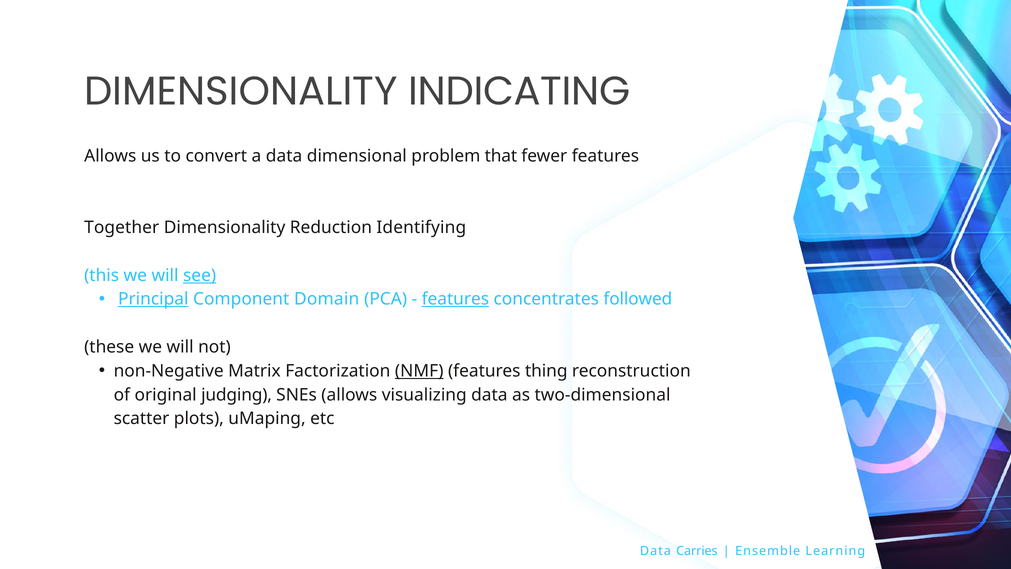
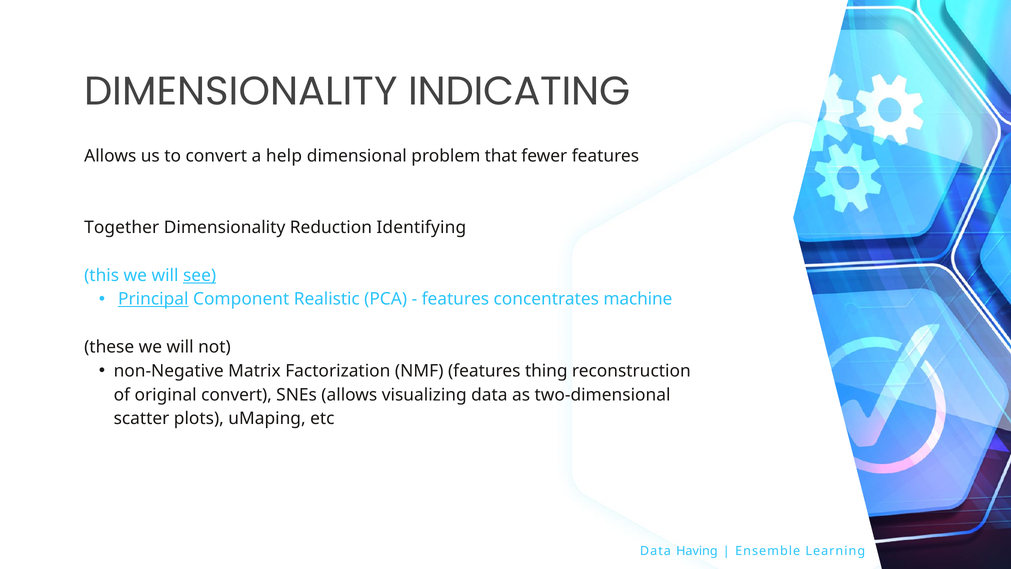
a data: data -> help
Domain: Domain -> Realistic
features at (455, 299) underline: present -> none
followed: followed -> machine
NMF underline: present -> none
original judging: judging -> convert
Carries: Carries -> Having
